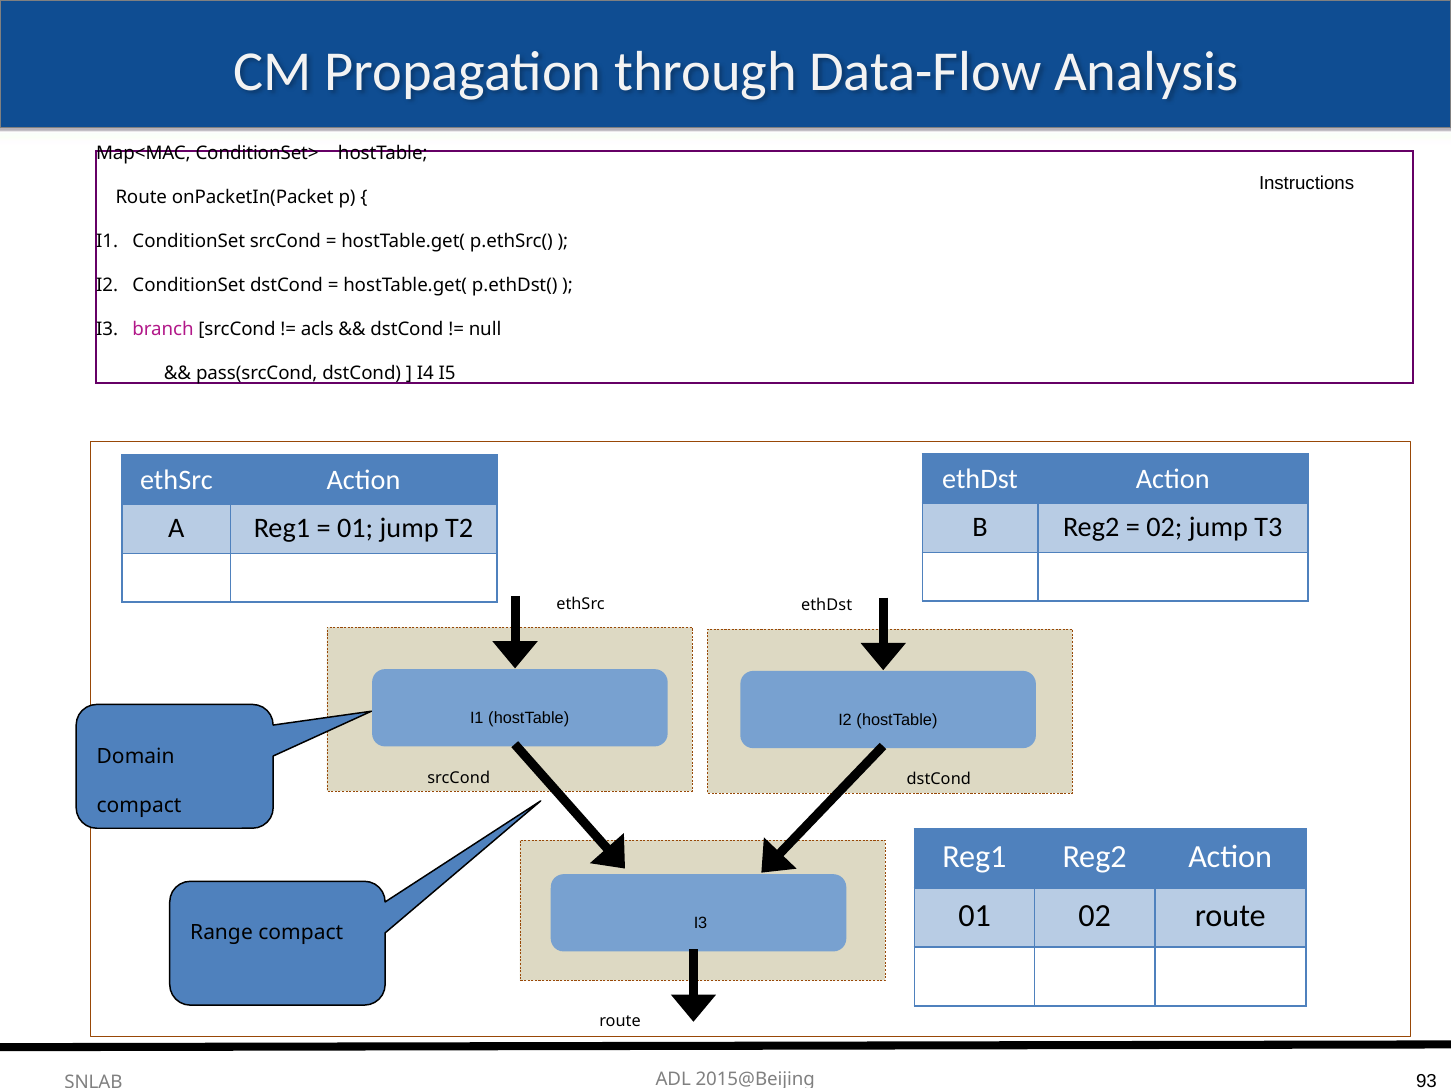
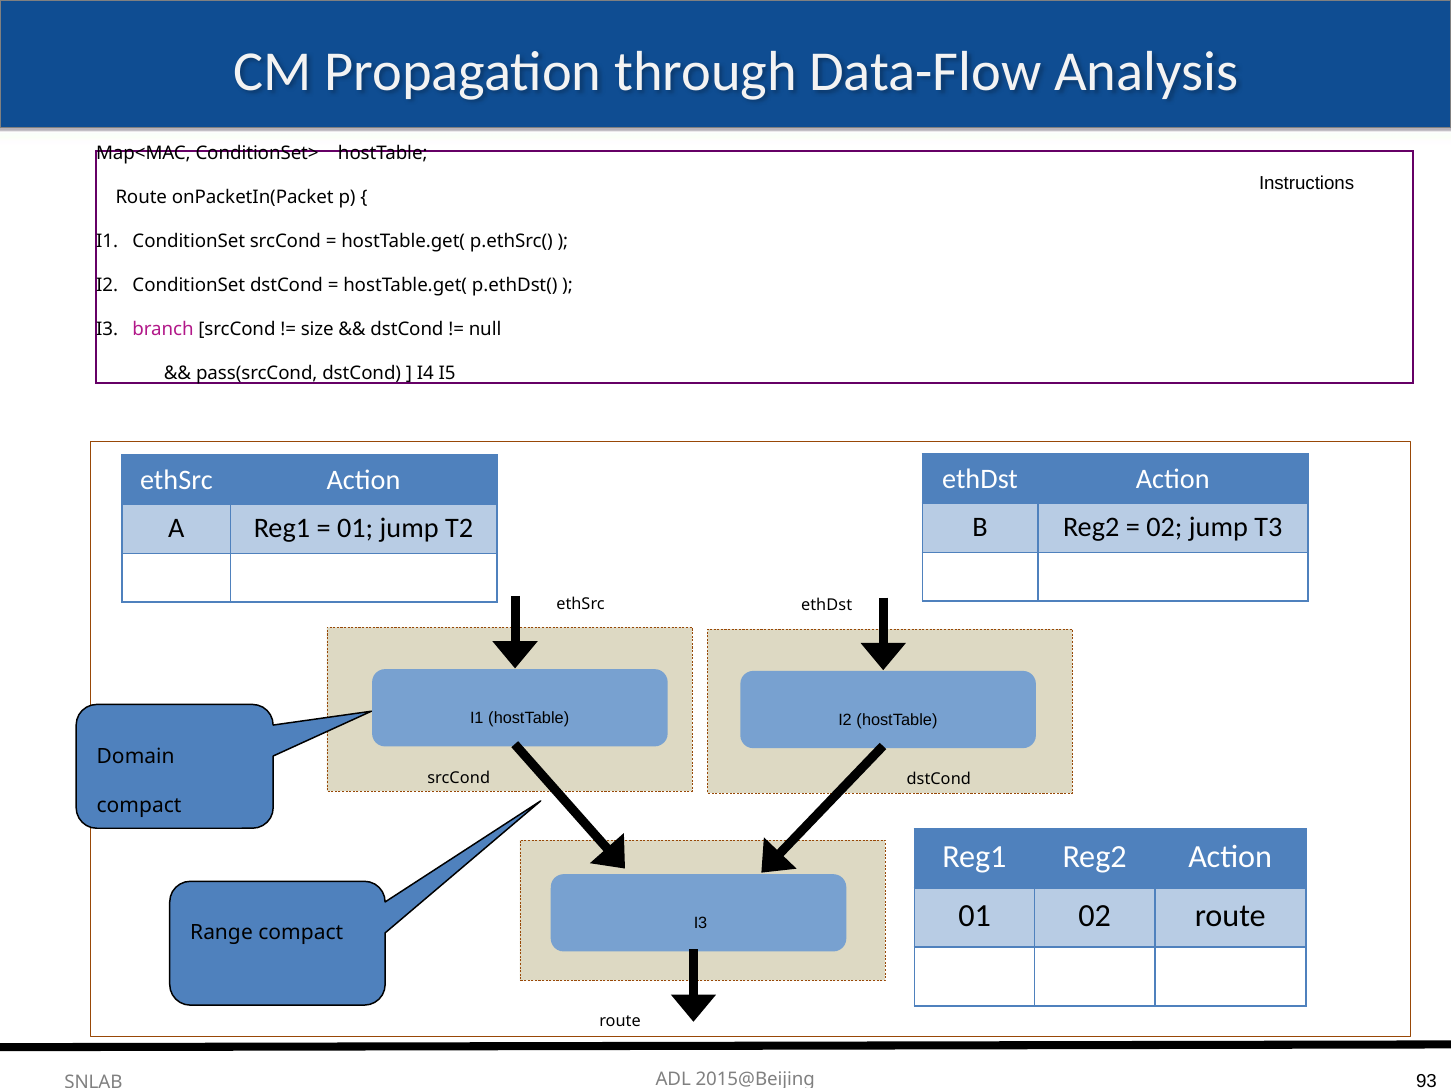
acls: acls -> size
